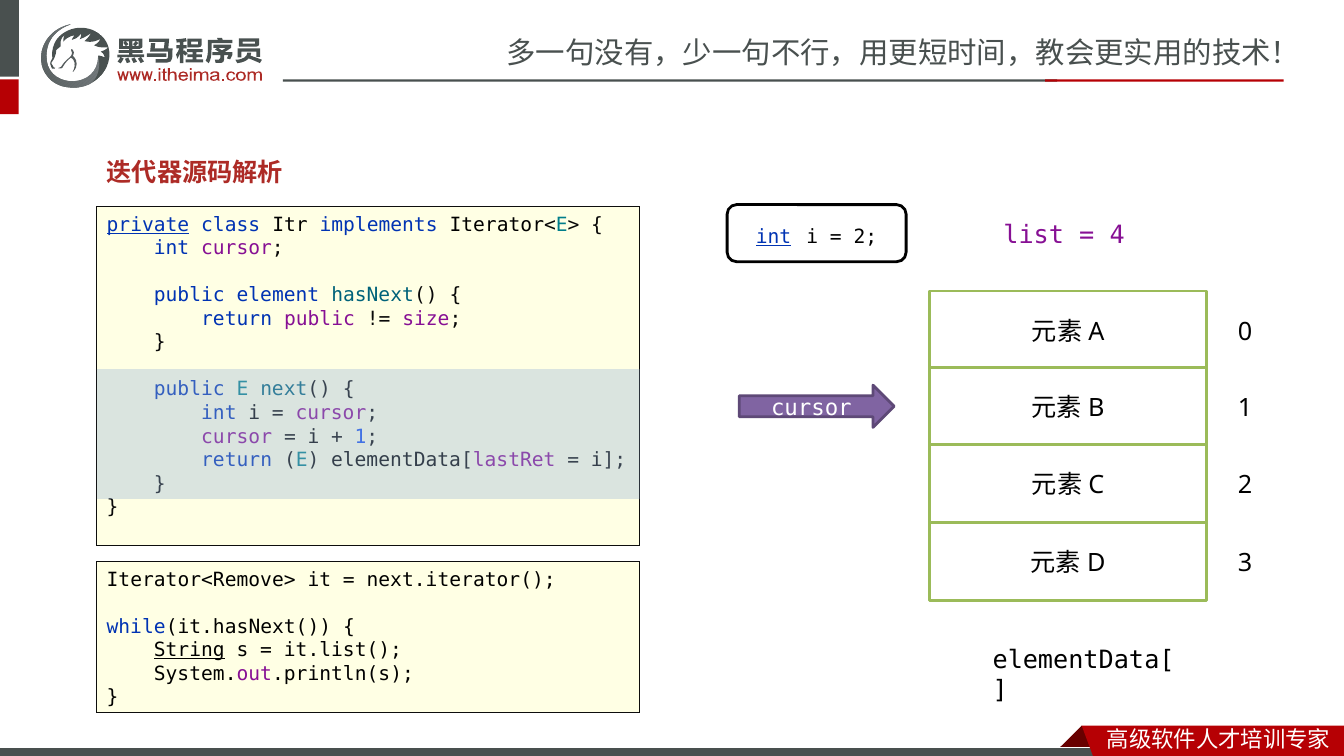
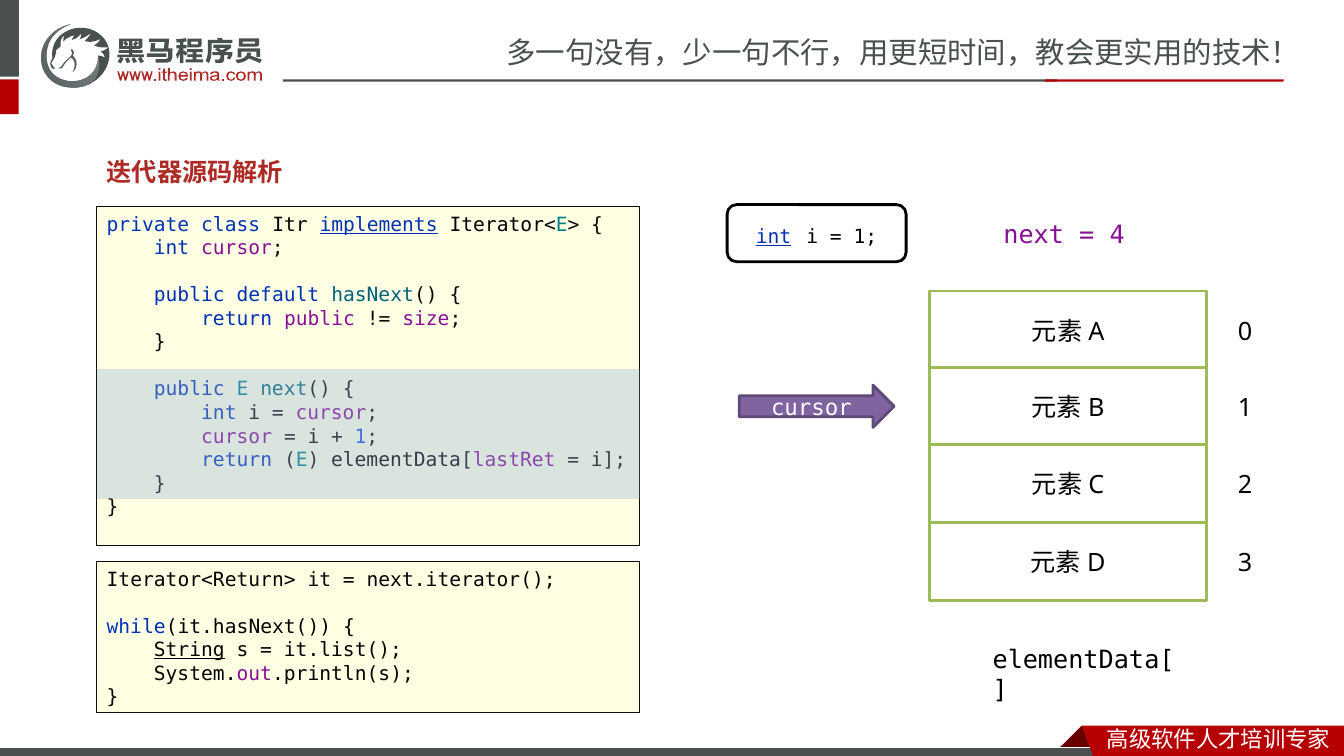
private underline: present -> none
implements underline: none -> present
list: list -> next
2 at (865, 237): 2 -> 1
element: element -> default
Iterator<Remove>: Iterator<Remove> -> Iterator<Return>
